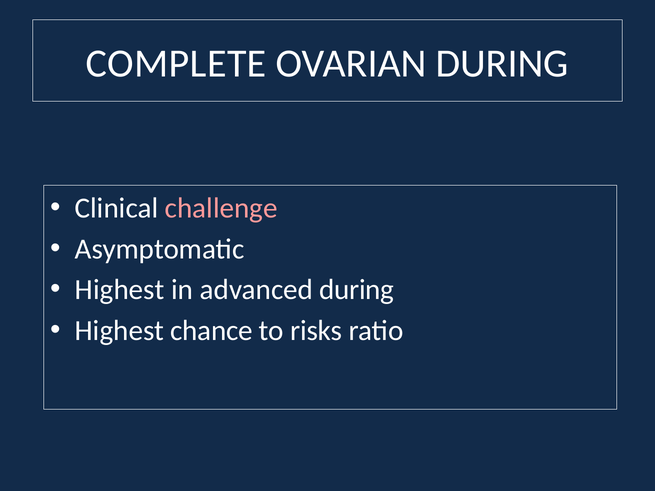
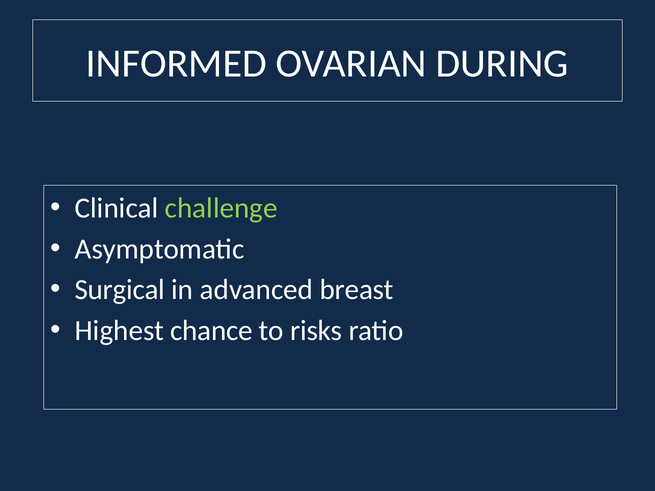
COMPLETE: COMPLETE -> INFORMED
challenge colour: pink -> light green
Highest at (120, 290): Highest -> Surgical
advanced during: during -> breast
